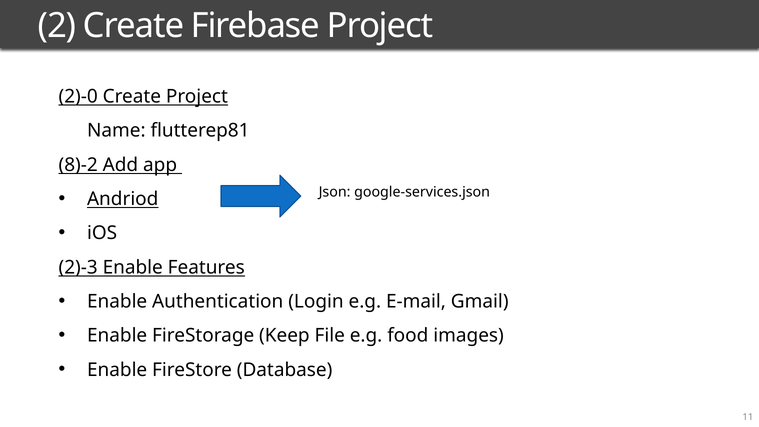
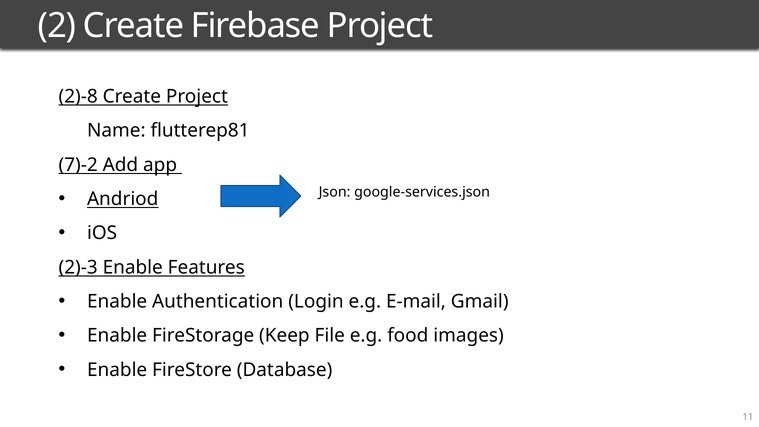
2)-0: 2)-0 -> 2)-8
8)-2: 8)-2 -> 7)-2
